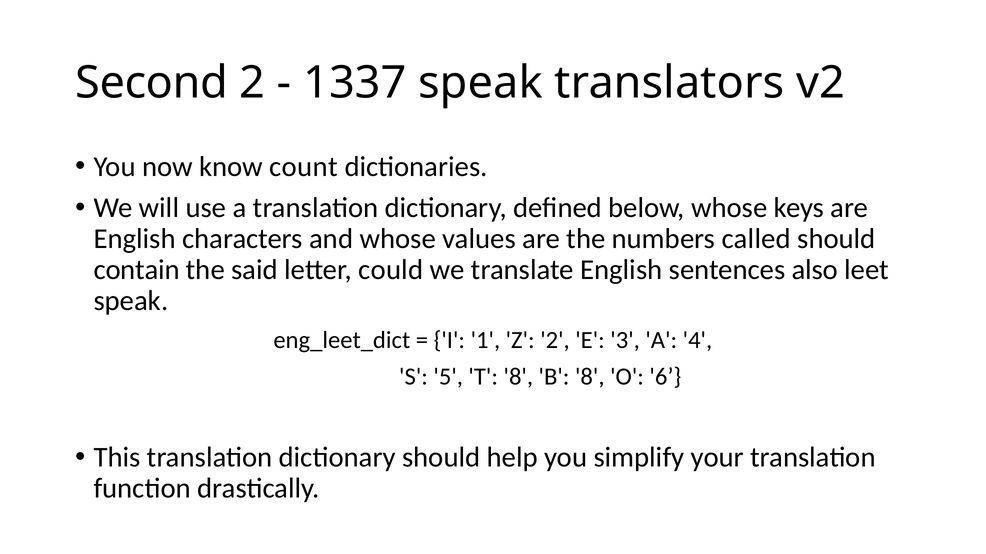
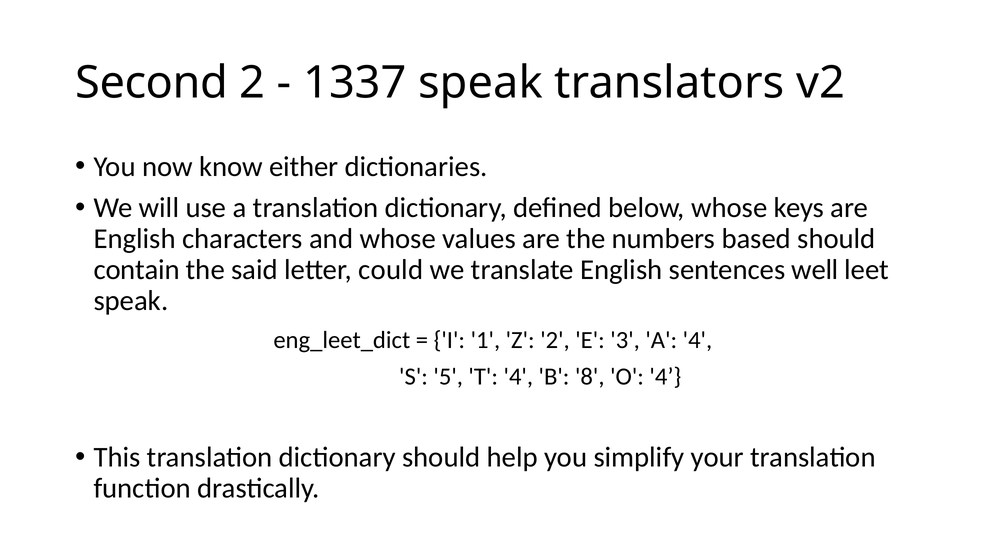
count: count -> either
called: called -> based
also: also -> well
T 8: 8 -> 4
O 6: 6 -> 4
